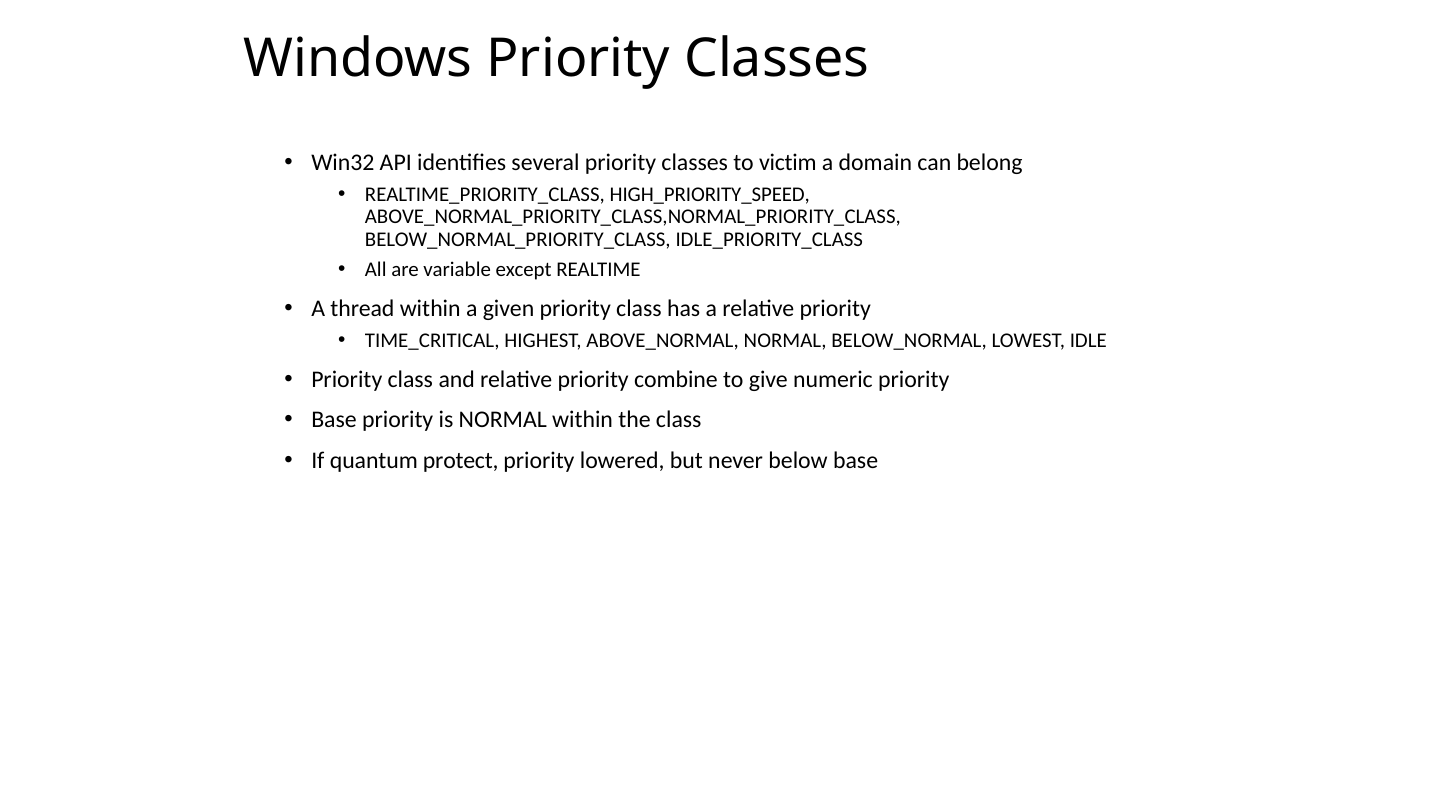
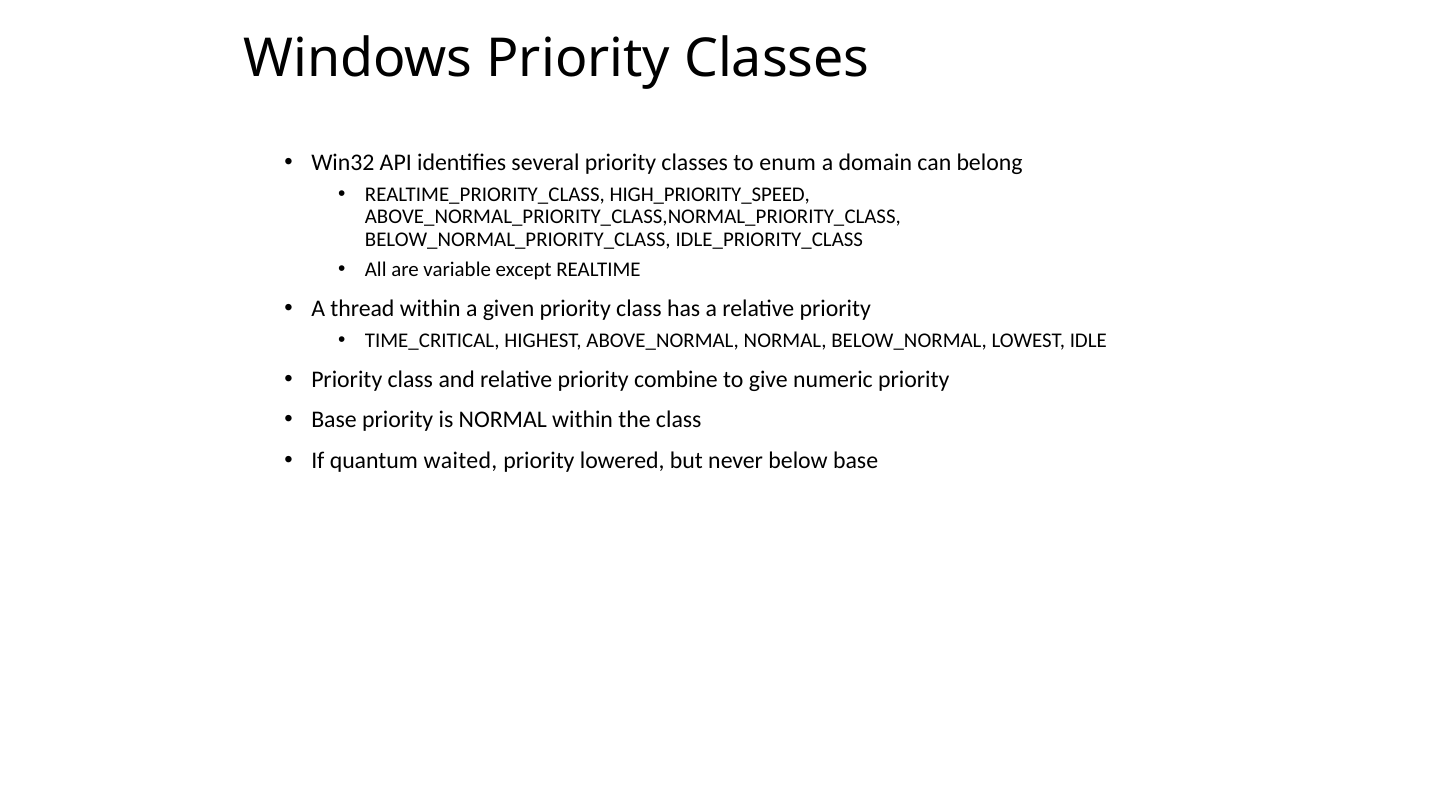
victim: victim -> enum
protect: protect -> waited
